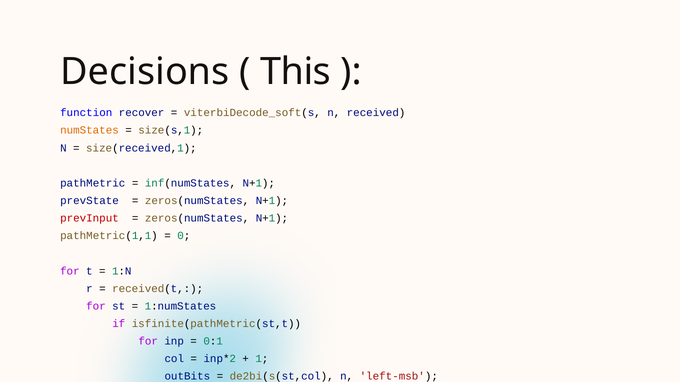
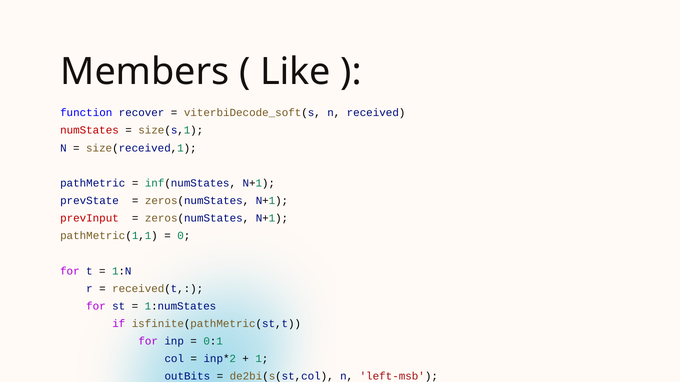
Decisions: Decisions -> Members
This: This -> Like
numStates colour: orange -> red
